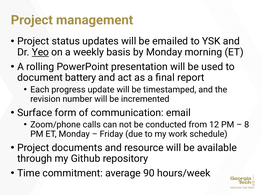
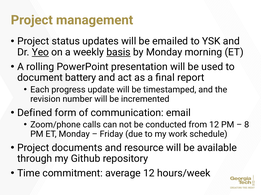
basis underline: none -> present
Surface: Surface -> Defined
average 90: 90 -> 12
